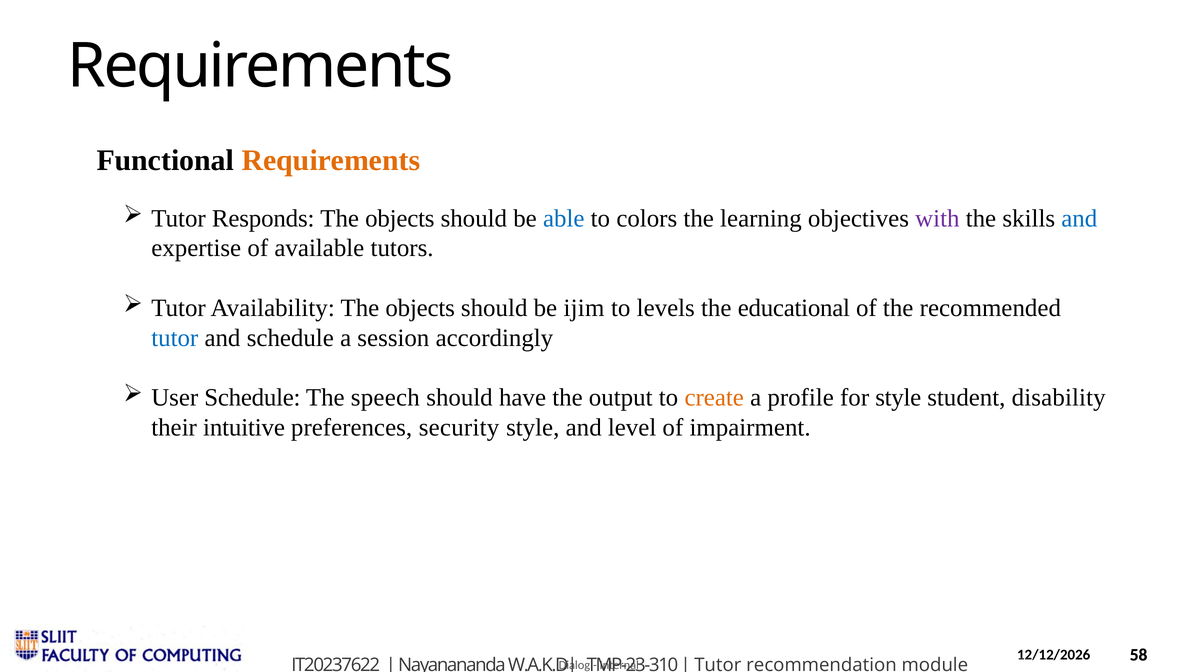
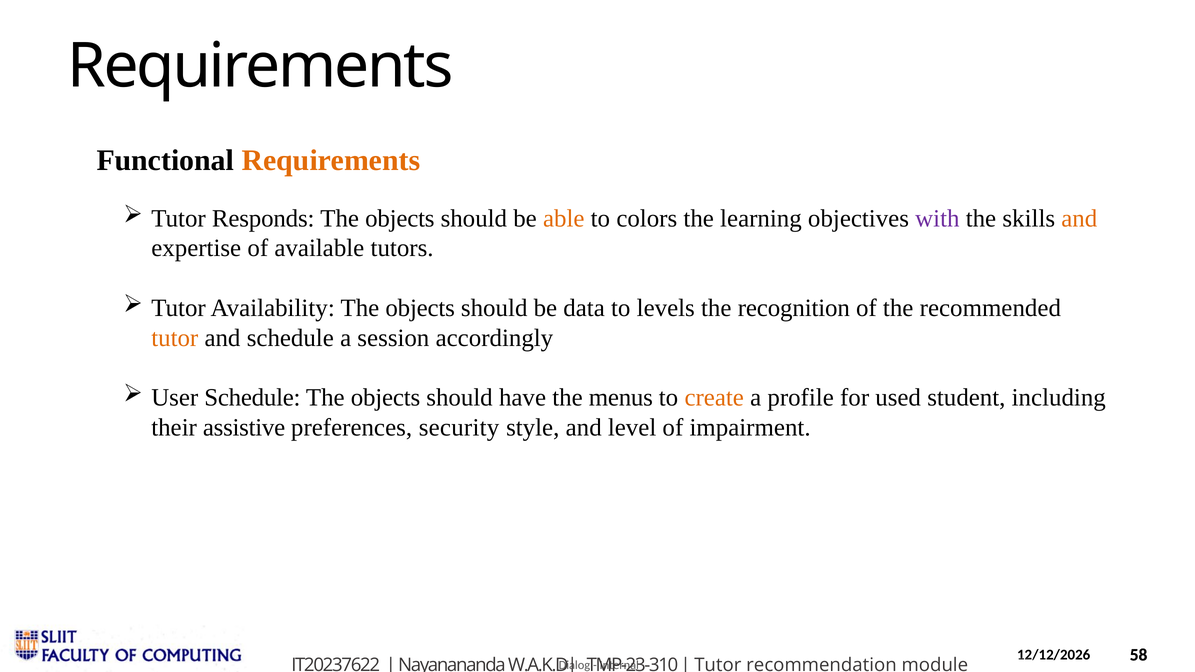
able colour: blue -> orange
and at (1079, 218) colour: blue -> orange
ijim: ijim -> data
educational: educational -> recognition
tutor at (175, 338) colour: blue -> orange
speech at (385, 398): speech -> objects
output: output -> menus
for style: style -> used
disability: disability -> including
intuitive: intuitive -> assistive
